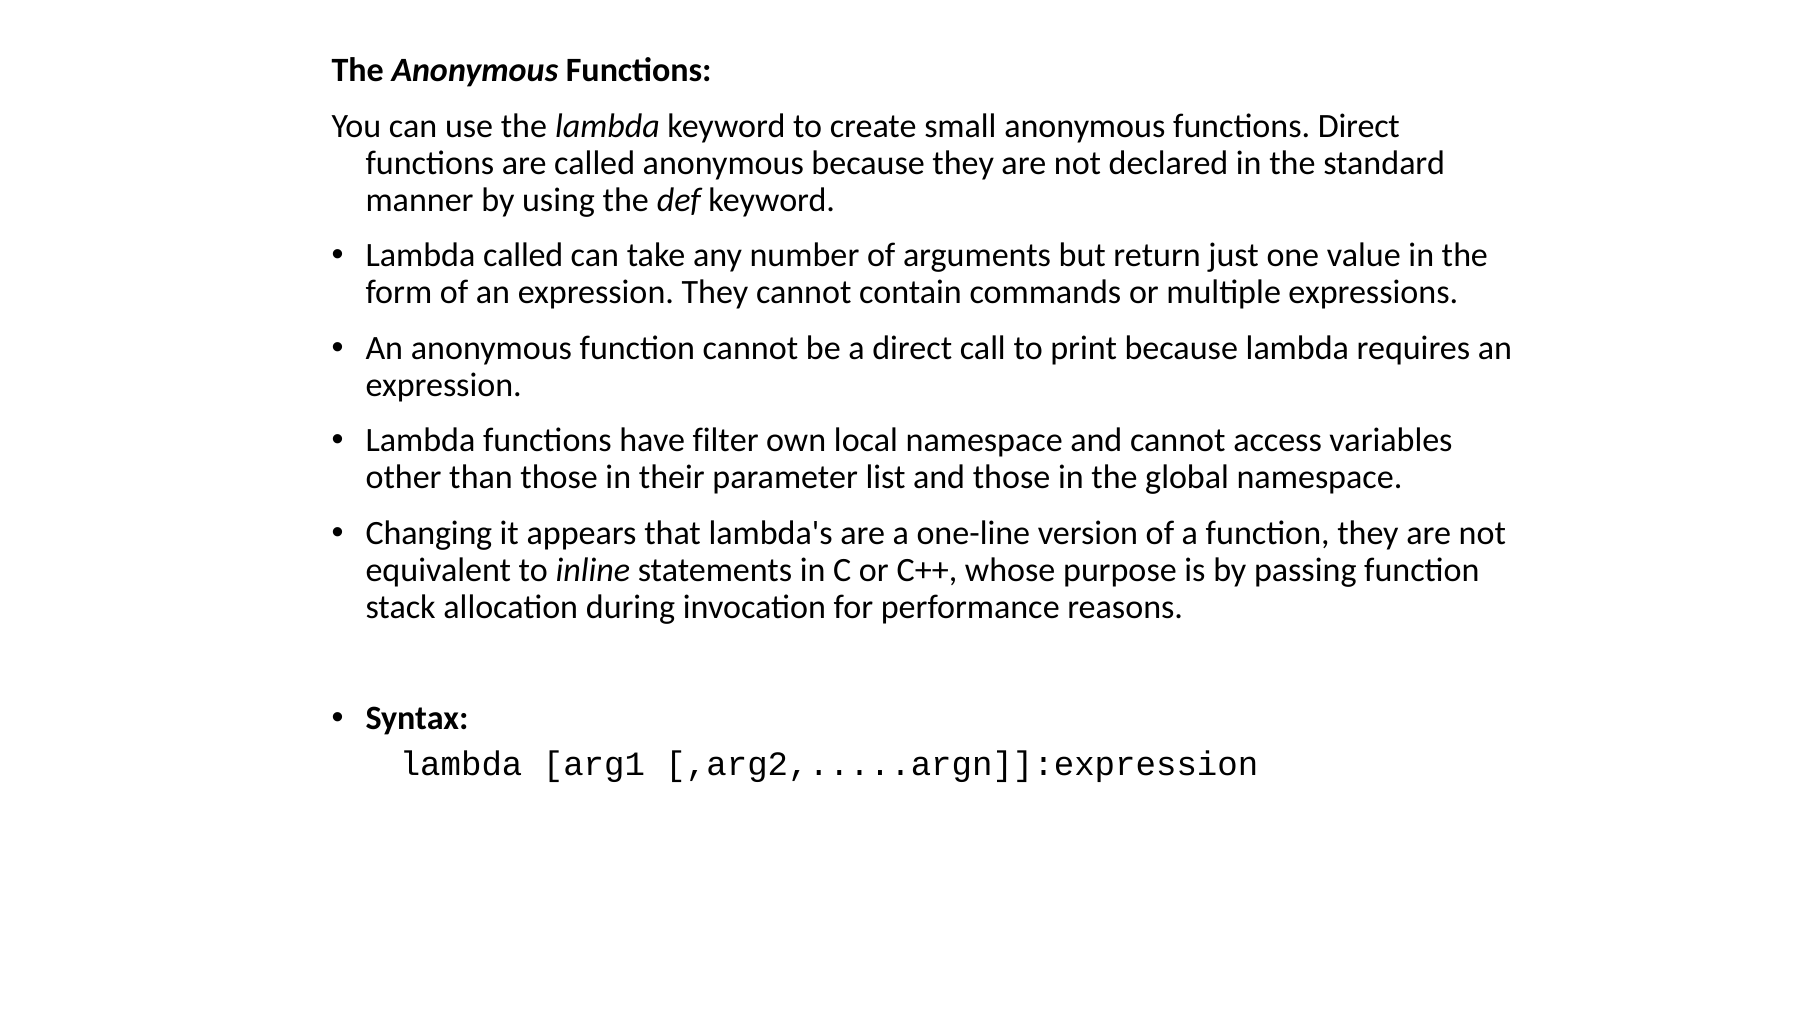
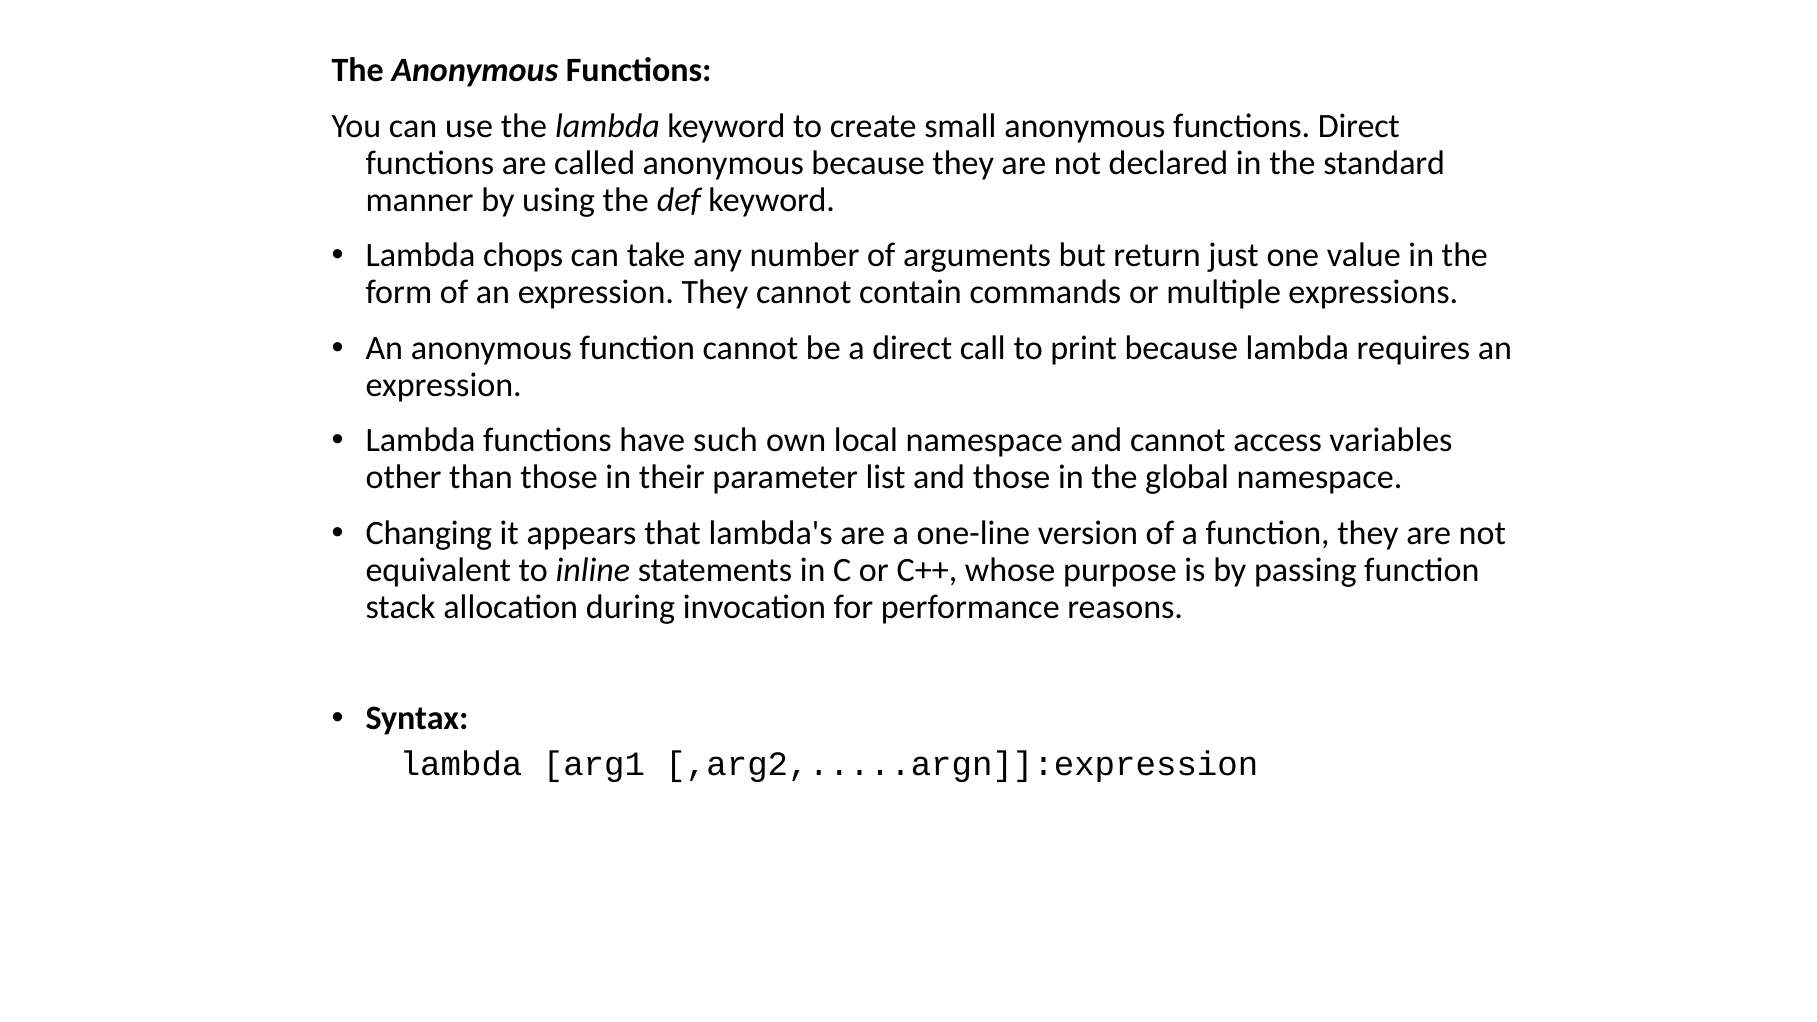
Lambda called: called -> chops
filter: filter -> such
